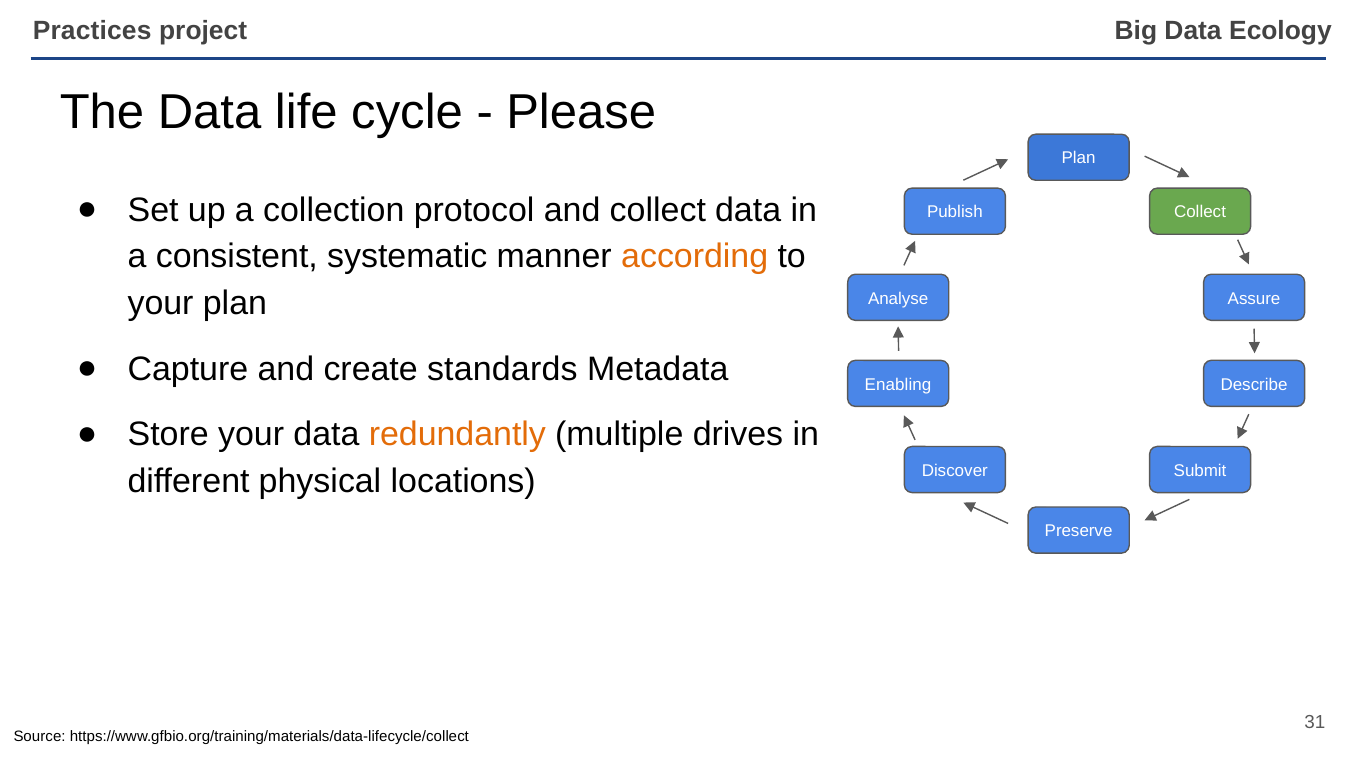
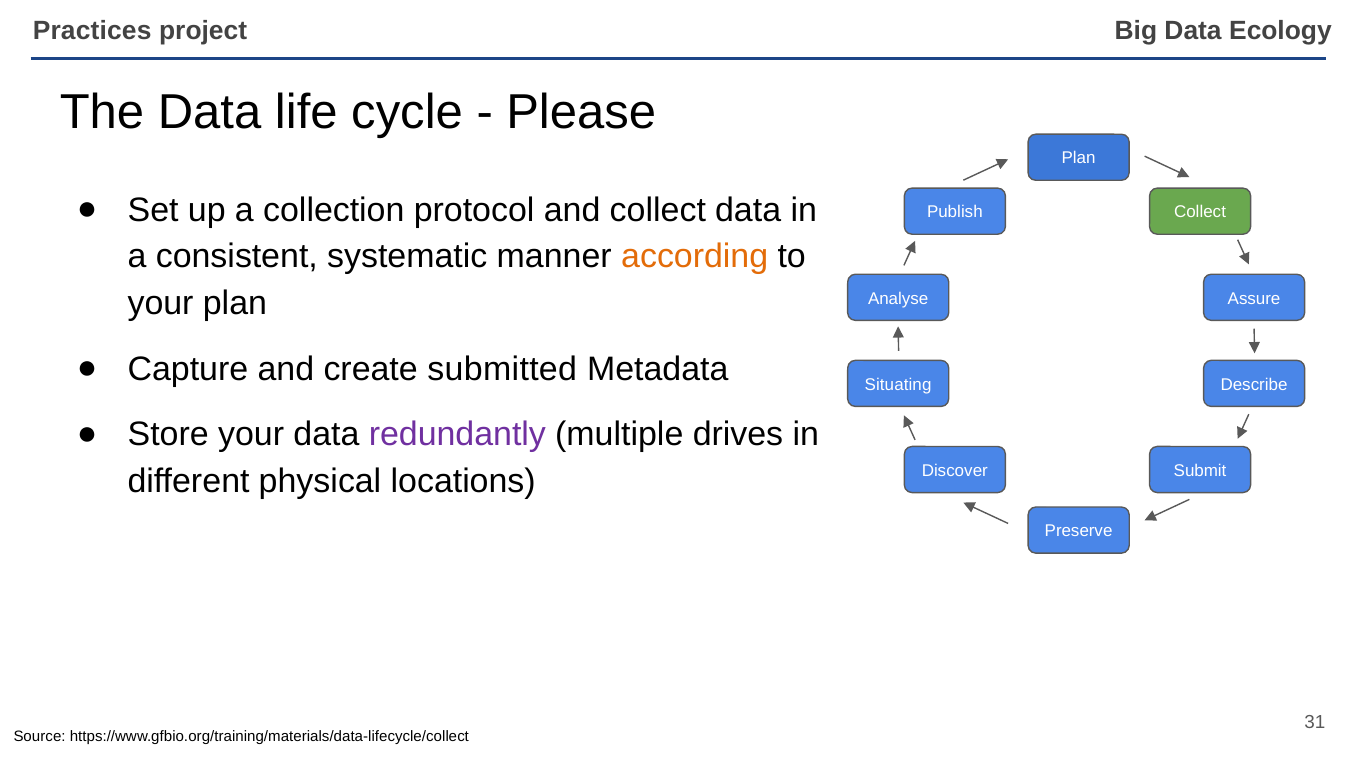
standards: standards -> submitted
Enabling: Enabling -> Situating
redundantly colour: orange -> purple
